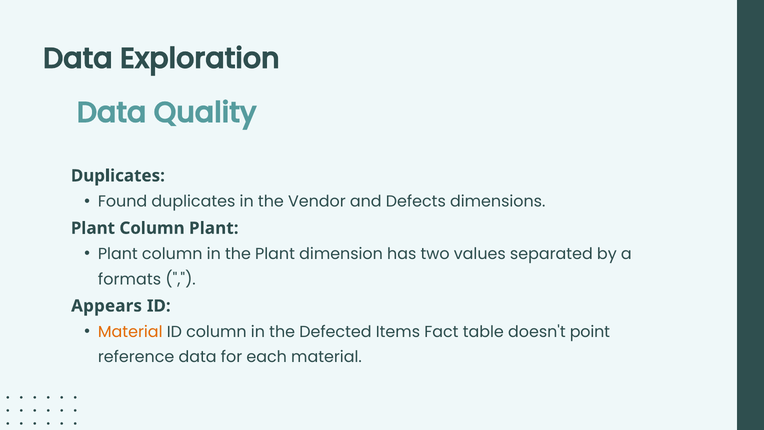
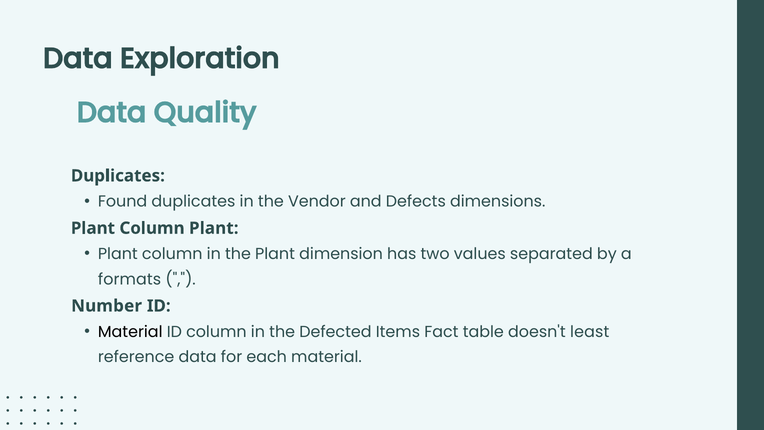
Appears: Appears -> Number
Material at (130, 332) colour: orange -> black
point: point -> least
